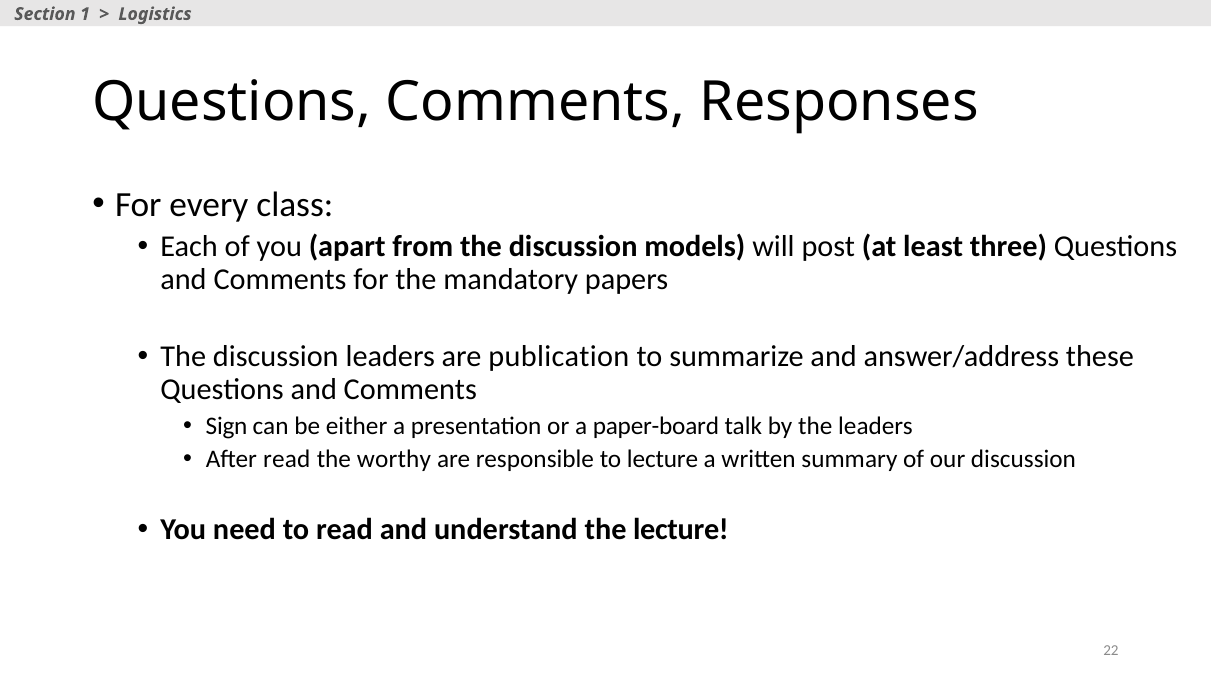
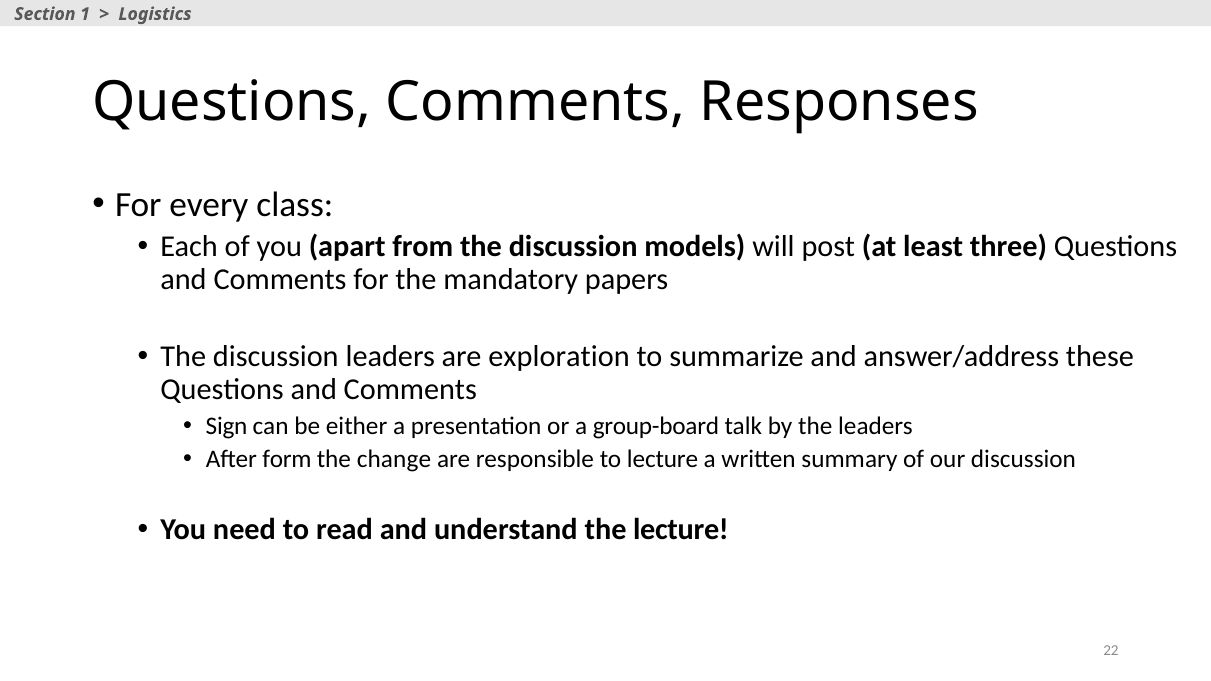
publication: publication -> exploration
paper-board: paper-board -> group-board
After read: read -> form
worthy: worthy -> change
